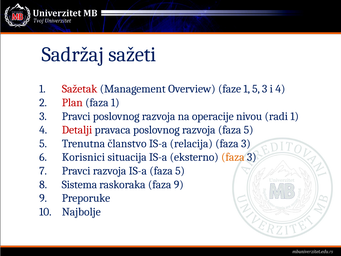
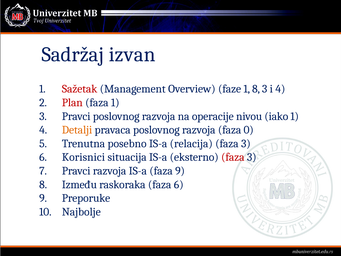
sažeti: sažeti -> izvan
1 5: 5 -> 8
radi: radi -> iako
Detalji colour: red -> orange
razvoja faza 5: 5 -> 0
članstvo: članstvo -> posebno
faza at (233, 157) colour: orange -> red
IS-a faza 5: 5 -> 9
Sistema: Sistema -> Između
faza 9: 9 -> 6
